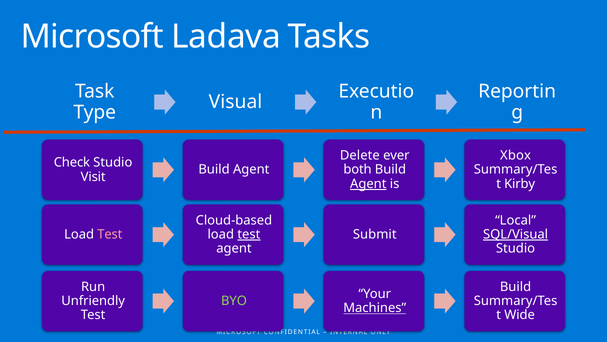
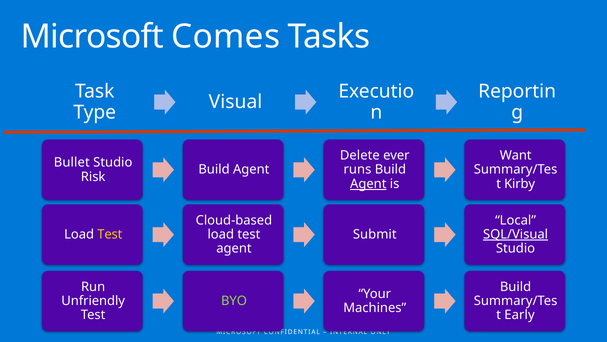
Ladava: Ladava -> Comes
Xbox: Xbox -> Want
Check: Check -> Bullet
both: both -> runs
Visit: Visit -> Risk
Test at (110, 234) colour: pink -> yellow
test at (249, 234) underline: present -> none
Machines underline: present -> none
Wide: Wide -> Early
